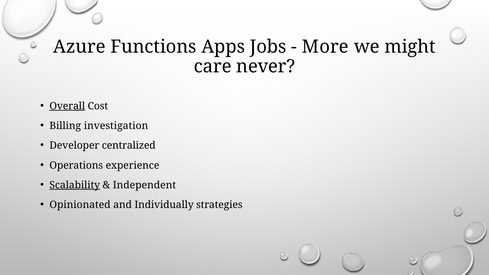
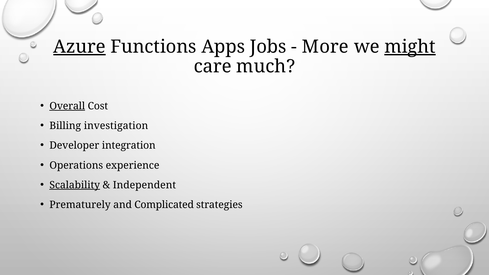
Azure underline: none -> present
might underline: none -> present
never: never -> much
centralized: centralized -> integration
Opinionated: Opinionated -> Prematurely
Individually: Individually -> Complicated
